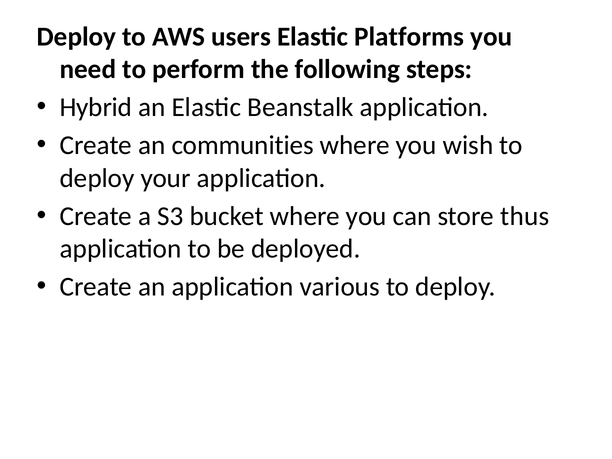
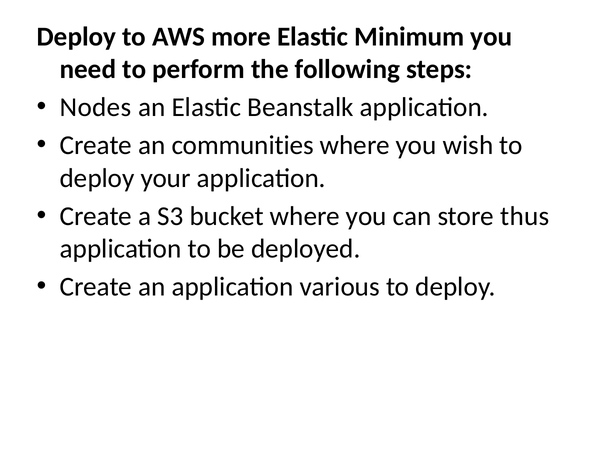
users: users -> more
Platforms: Platforms -> Minimum
Hybrid: Hybrid -> Nodes
